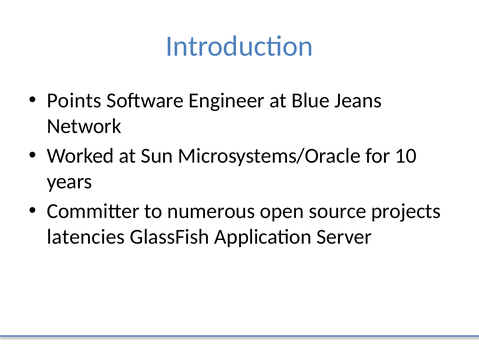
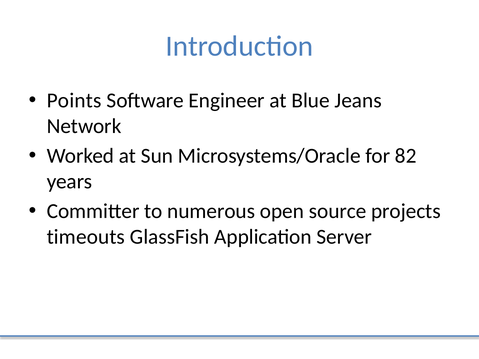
10: 10 -> 82
latencies: latencies -> timeouts
